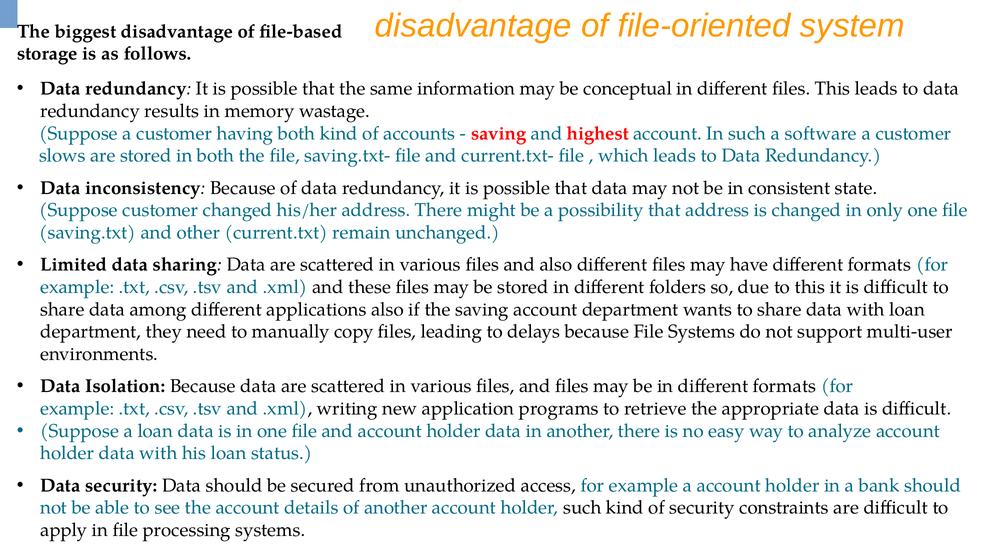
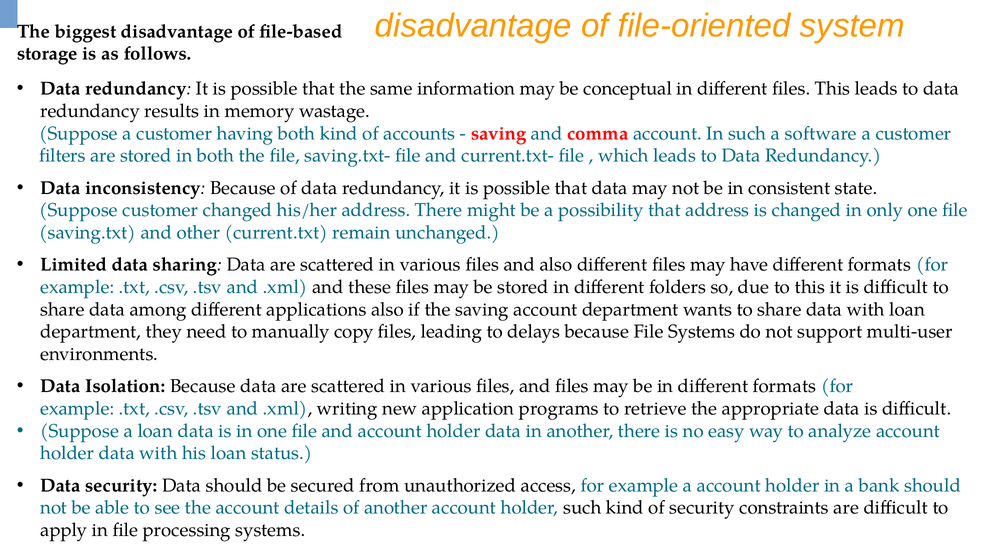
highest: highest -> comma
slows: slows -> filters
